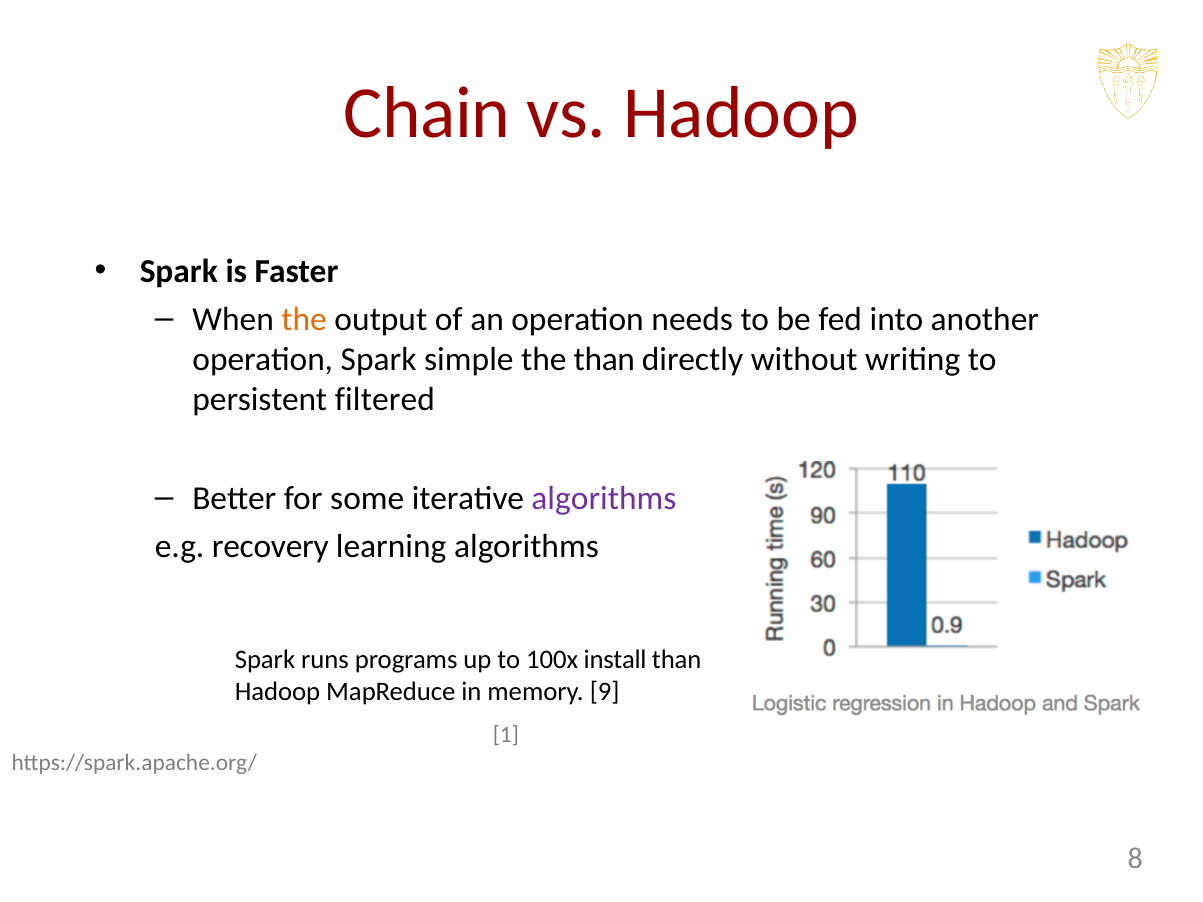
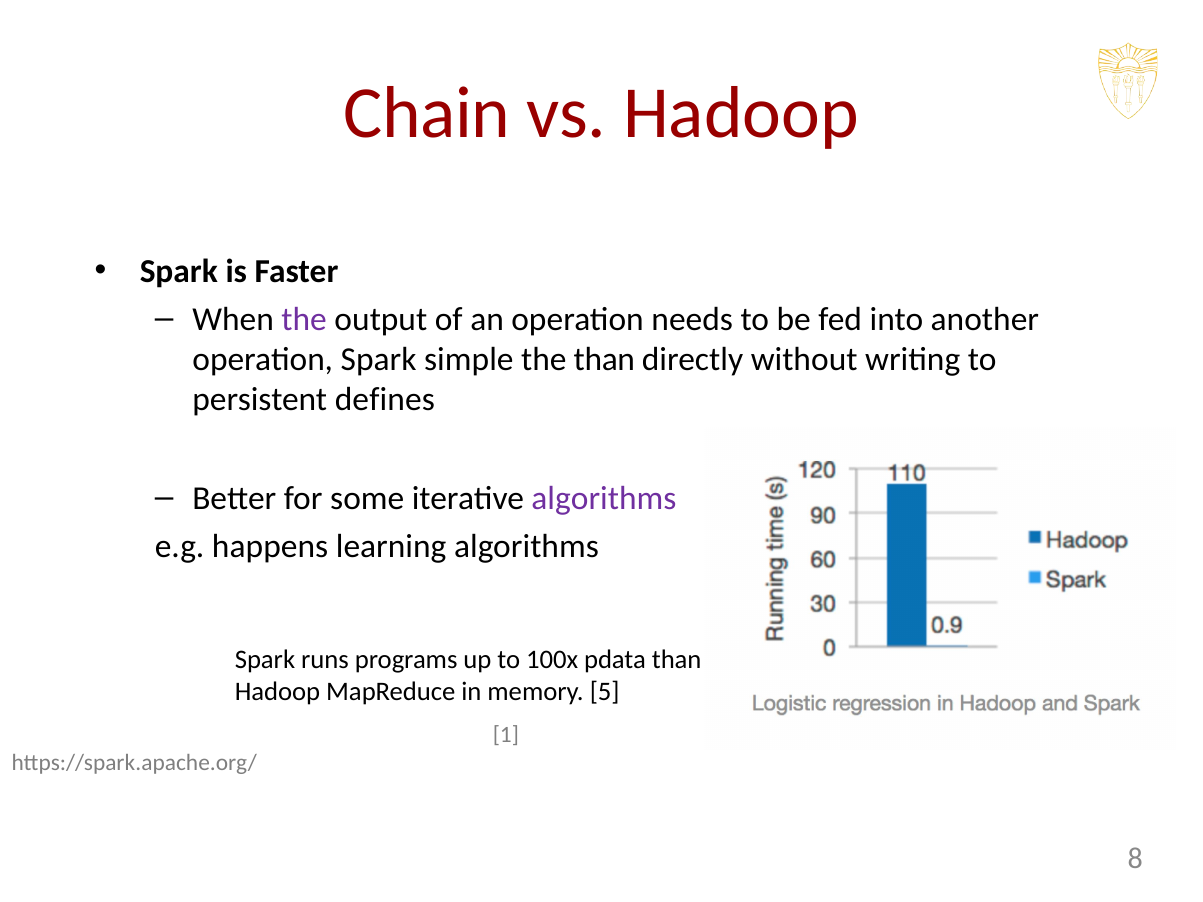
the at (304, 319) colour: orange -> purple
filtered: filtered -> defines
recovery: recovery -> happens
install: install -> pdata
9: 9 -> 5
